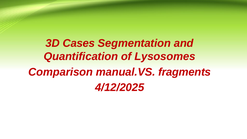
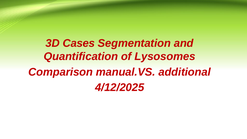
fragments: fragments -> additional
